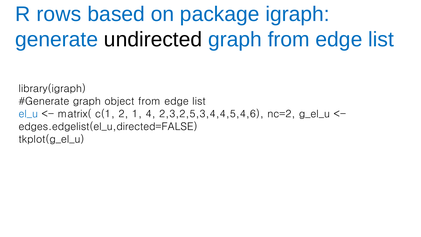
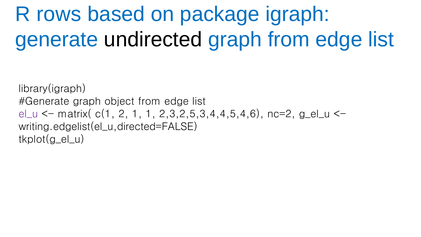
el_u colour: blue -> purple
1 4: 4 -> 1
edges.edgelist(el_u,directed=FALSE: edges.edgelist(el_u,directed=FALSE -> writing.edgelist(el_u,directed=FALSE
